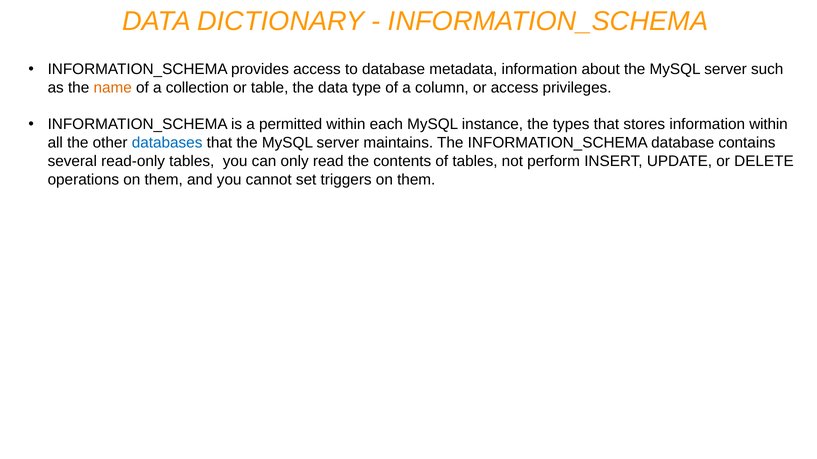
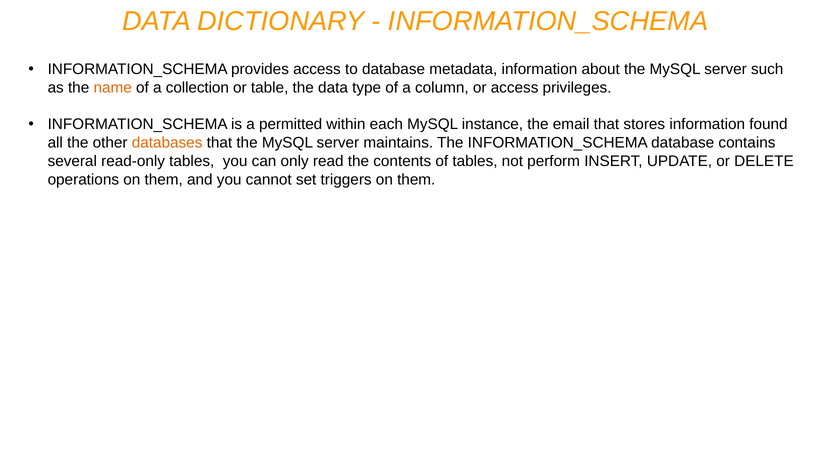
types: types -> email
information within: within -> found
databases colour: blue -> orange
